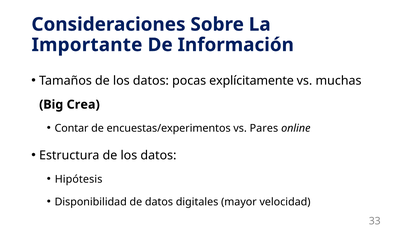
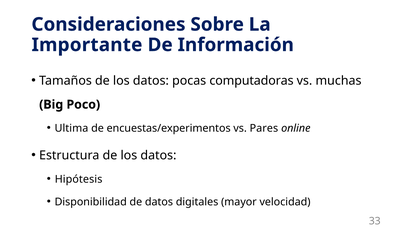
explícitamente: explícitamente -> computadoras
Crea: Crea -> Poco
Contar: Contar -> Ultima
